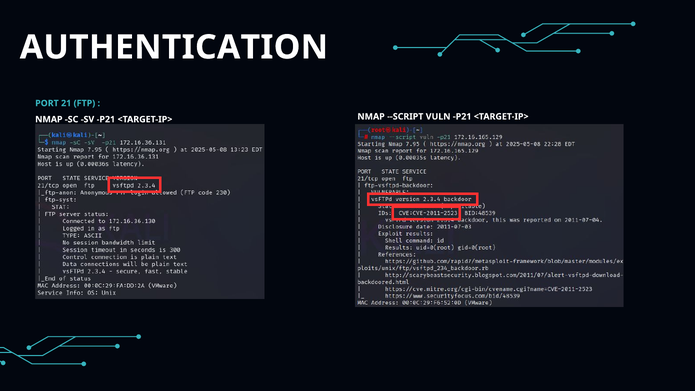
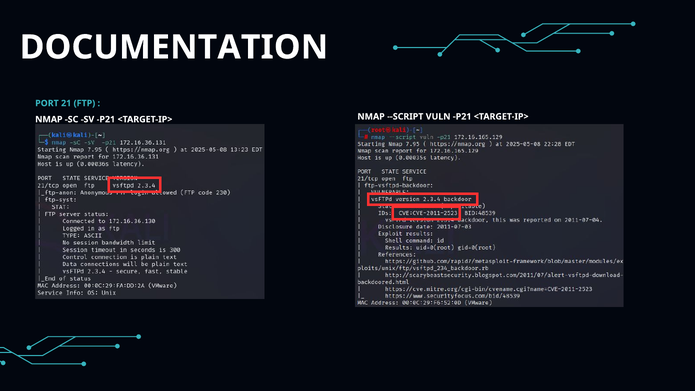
AUTHENTICATION: AUTHENTICATION -> DOCUMENTATION
